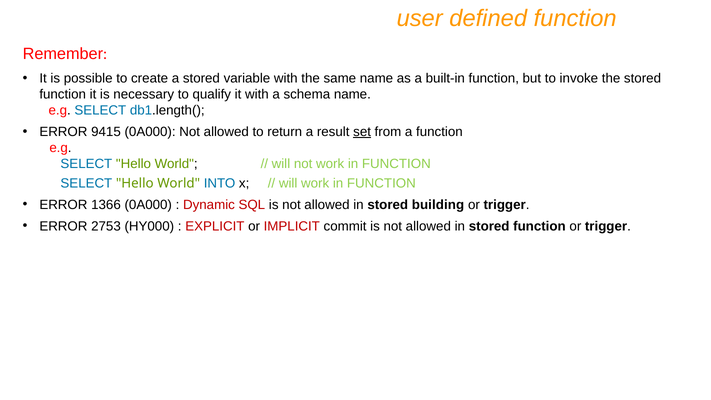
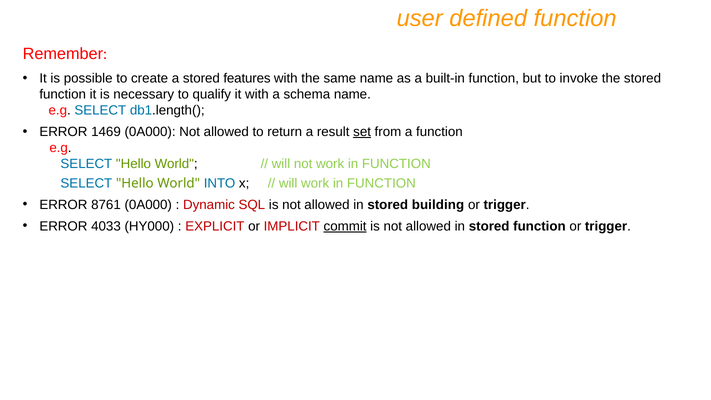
variable: variable -> features
9415: 9415 -> 1469
1366: 1366 -> 8761
2753: 2753 -> 4033
commit underline: none -> present
